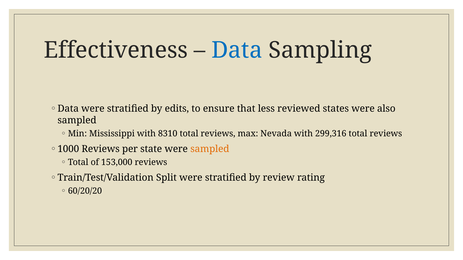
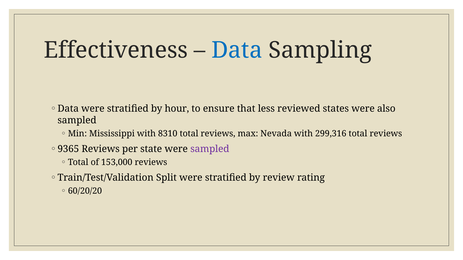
edits: edits -> hour
1000: 1000 -> 9365
sampled at (210, 149) colour: orange -> purple
